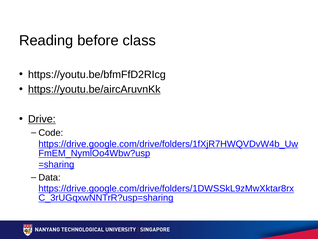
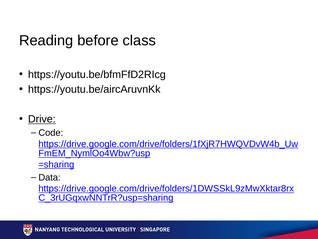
https://youtu.be/aircAruvnKk underline: present -> none
